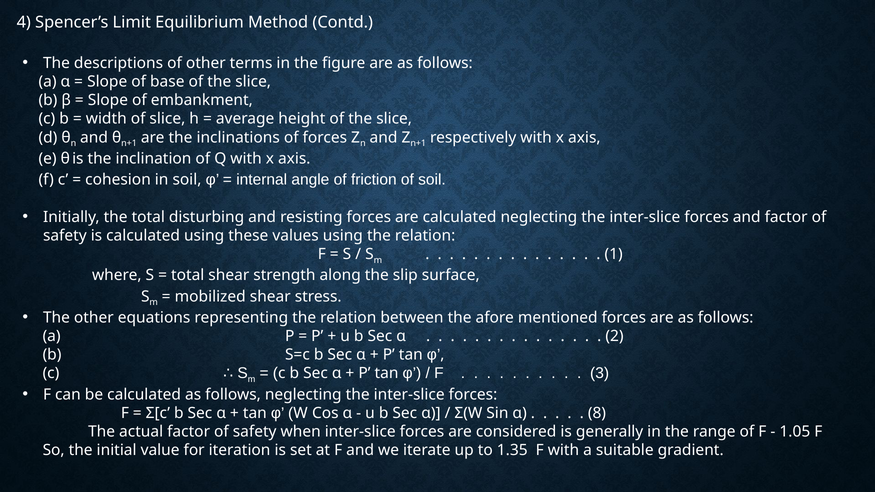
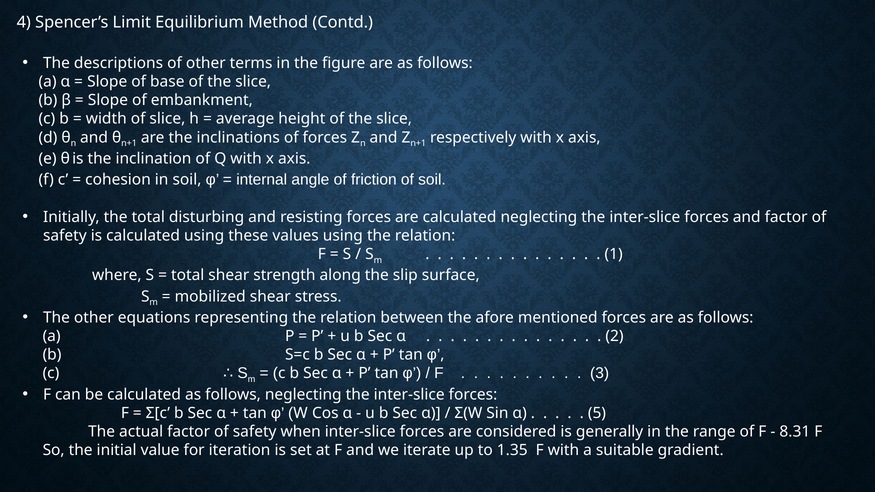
8: 8 -> 5
1.05: 1.05 -> 8.31
